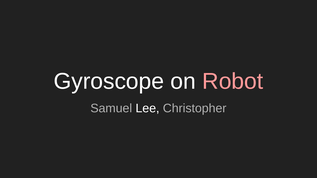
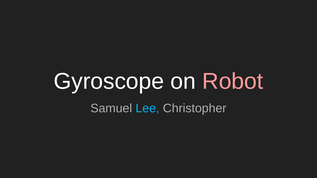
Lee colour: white -> light blue
